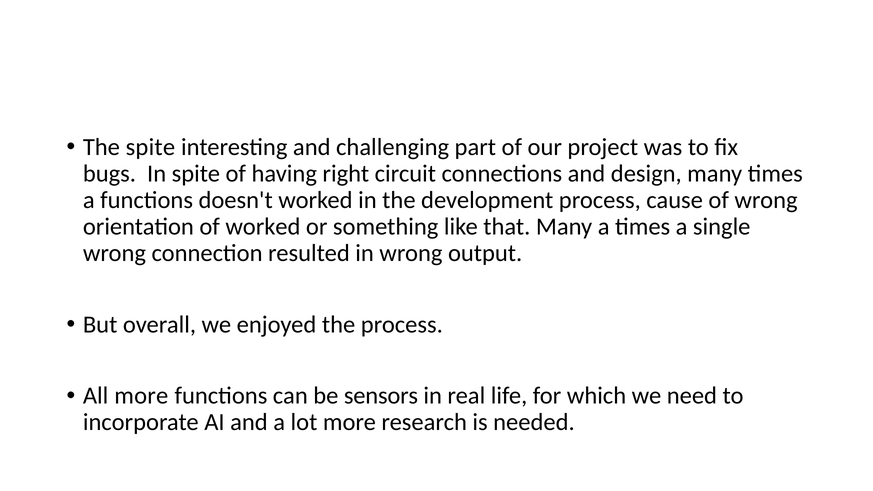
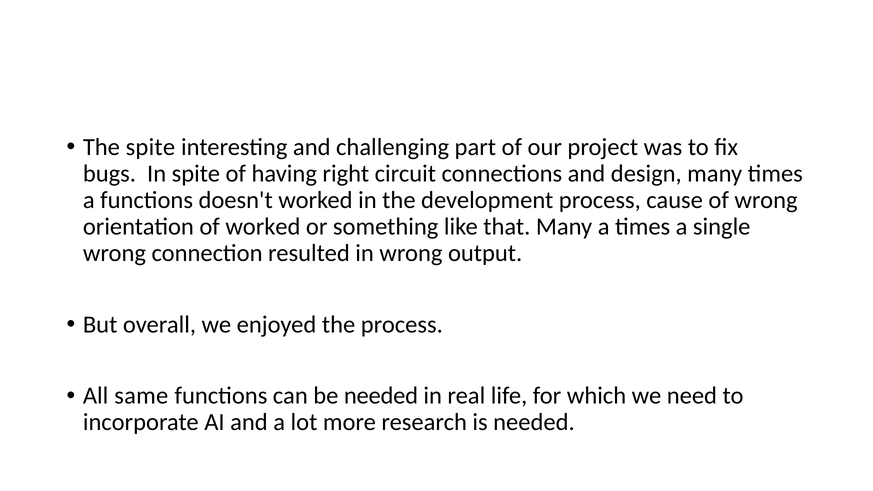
All more: more -> same
be sensors: sensors -> needed
